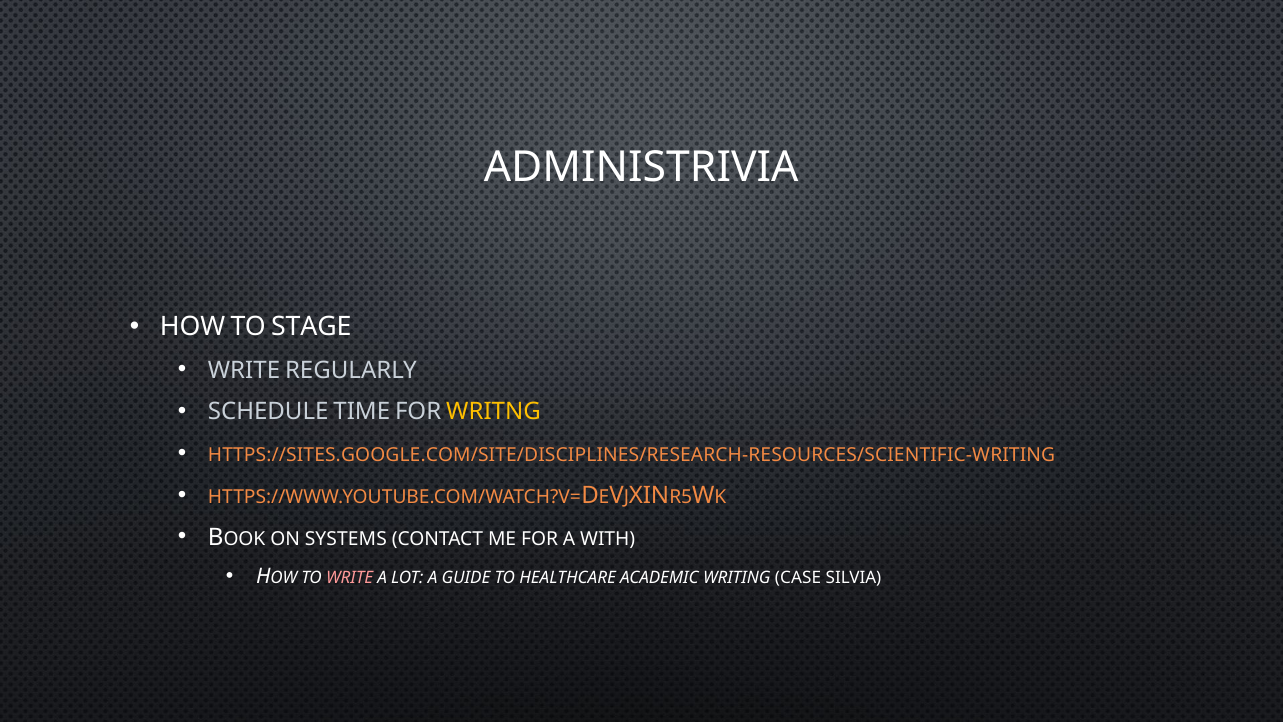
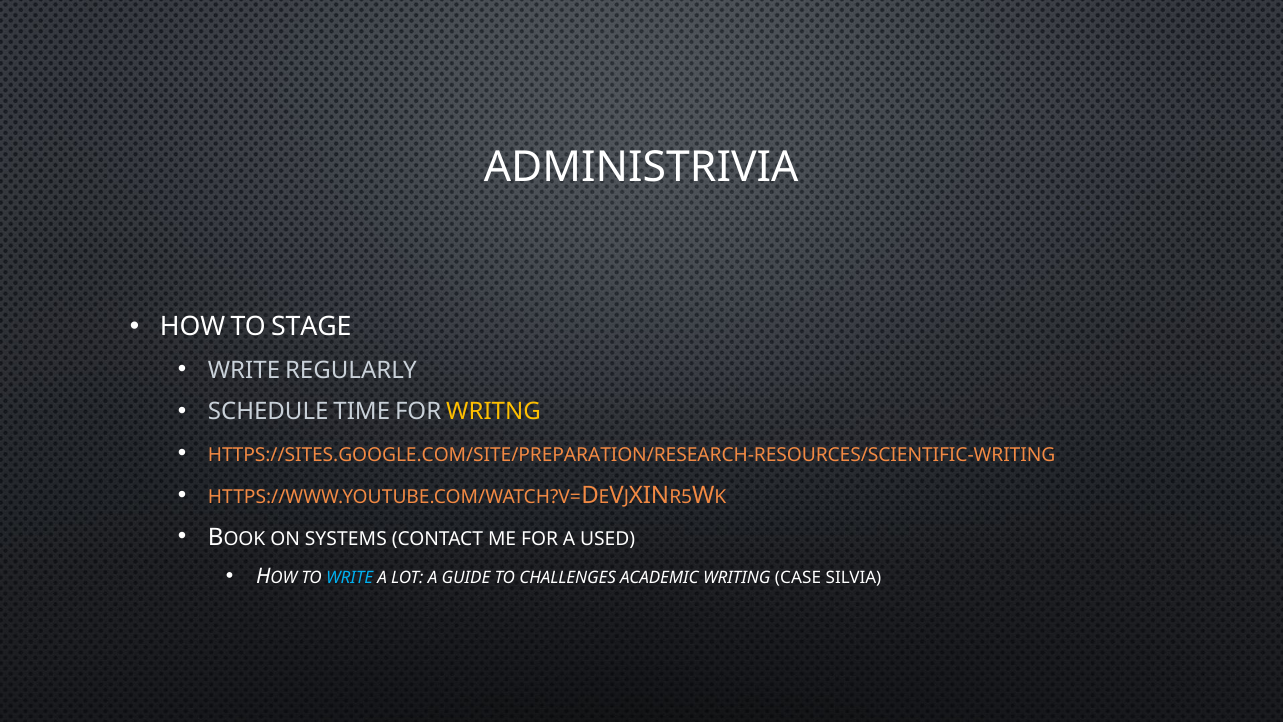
HTTPS://SITES.GOOGLE.COM/SITE/DISCIPLINES/RESEARCH-RESOURCES/SCIENTIFIC-WRITING: HTTPS://SITES.GOOGLE.COM/SITE/DISCIPLINES/RESEARCH-RESOURCES/SCIENTIFIC-WRITING -> HTTPS://SITES.GOOGLE.COM/SITE/PREPARATION/RESEARCH-RESOURCES/SCIENTIFIC-WRITING
WITH: WITH -> USED
WRITE at (350, 578) colour: pink -> light blue
HEALTHCARE: HEALTHCARE -> CHALLENGES
